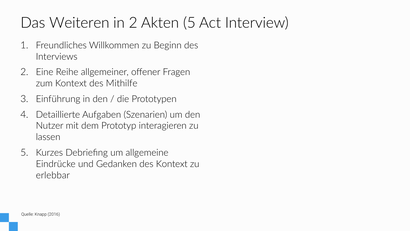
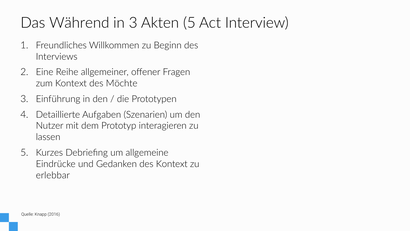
Weiteren: Weiteren -> Während
in 2: 2 -> 3
Mithilfe: Mithilfe -> Möchte
